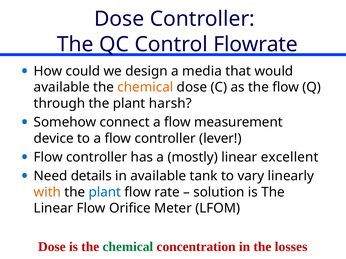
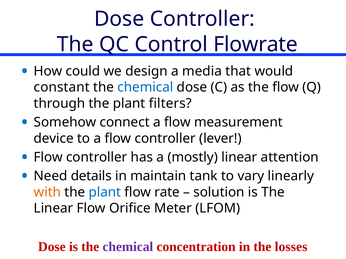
available at (62, 87): available -> constant
chemical at (145, 87) colour: orange -> blue
harsh: harsh -> filters
excellent: excellent -> attention
in available: available -> maintain
chemical at (128, 247) colour: green -> purple
